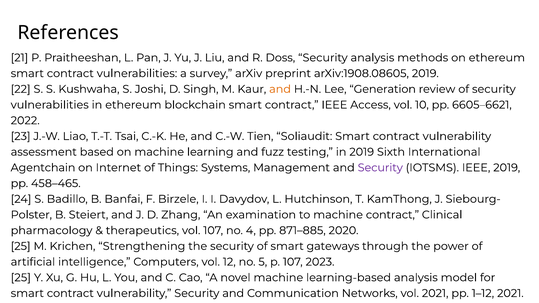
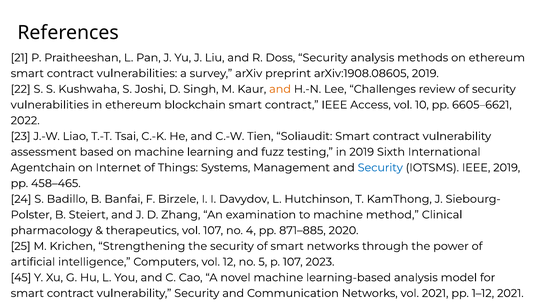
Generation: Generation -> Challenges
Security at (380, 168) colour: purple -> blue
machine contract: contract -> method
smart gateways: gateways -> networks
25 at (21, 278): 25 -> 45
